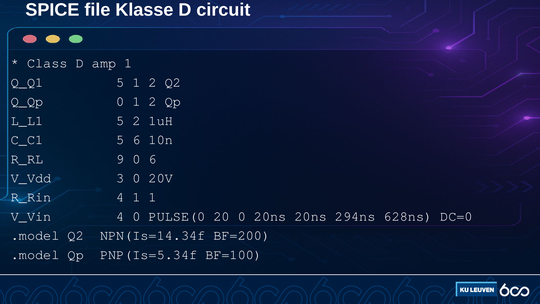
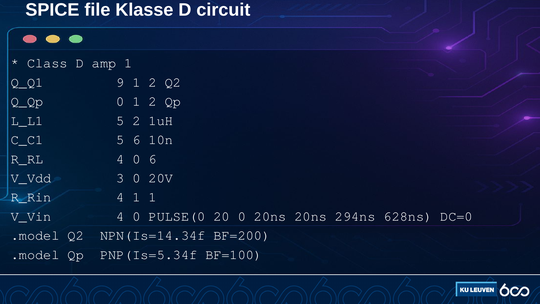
Q_Q1 5: 5 -> 9
R_RL 9: 9 -> 4
